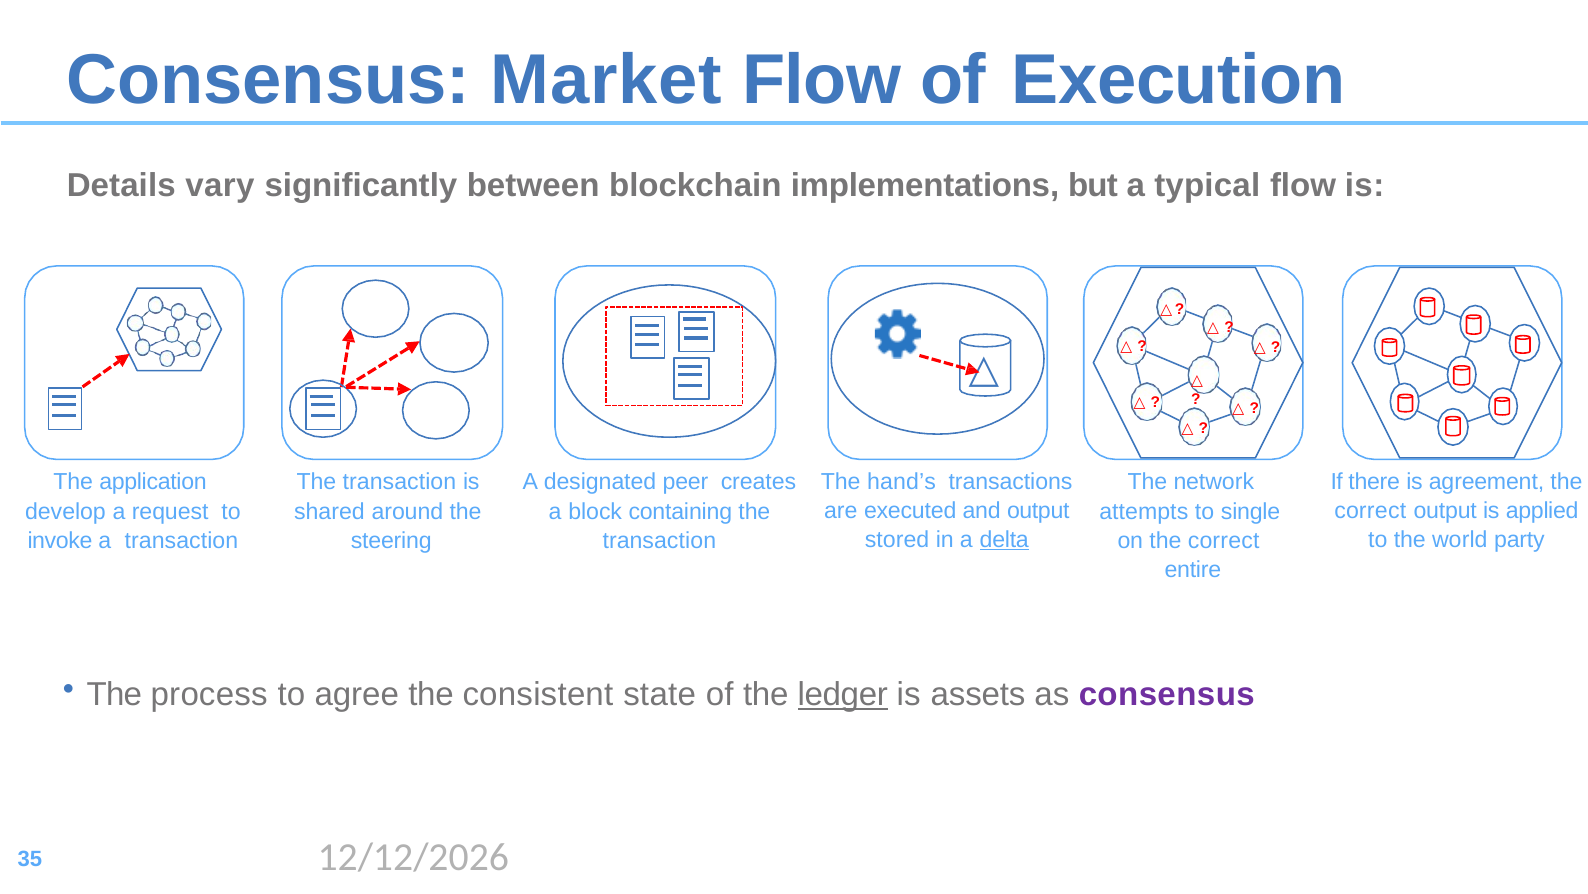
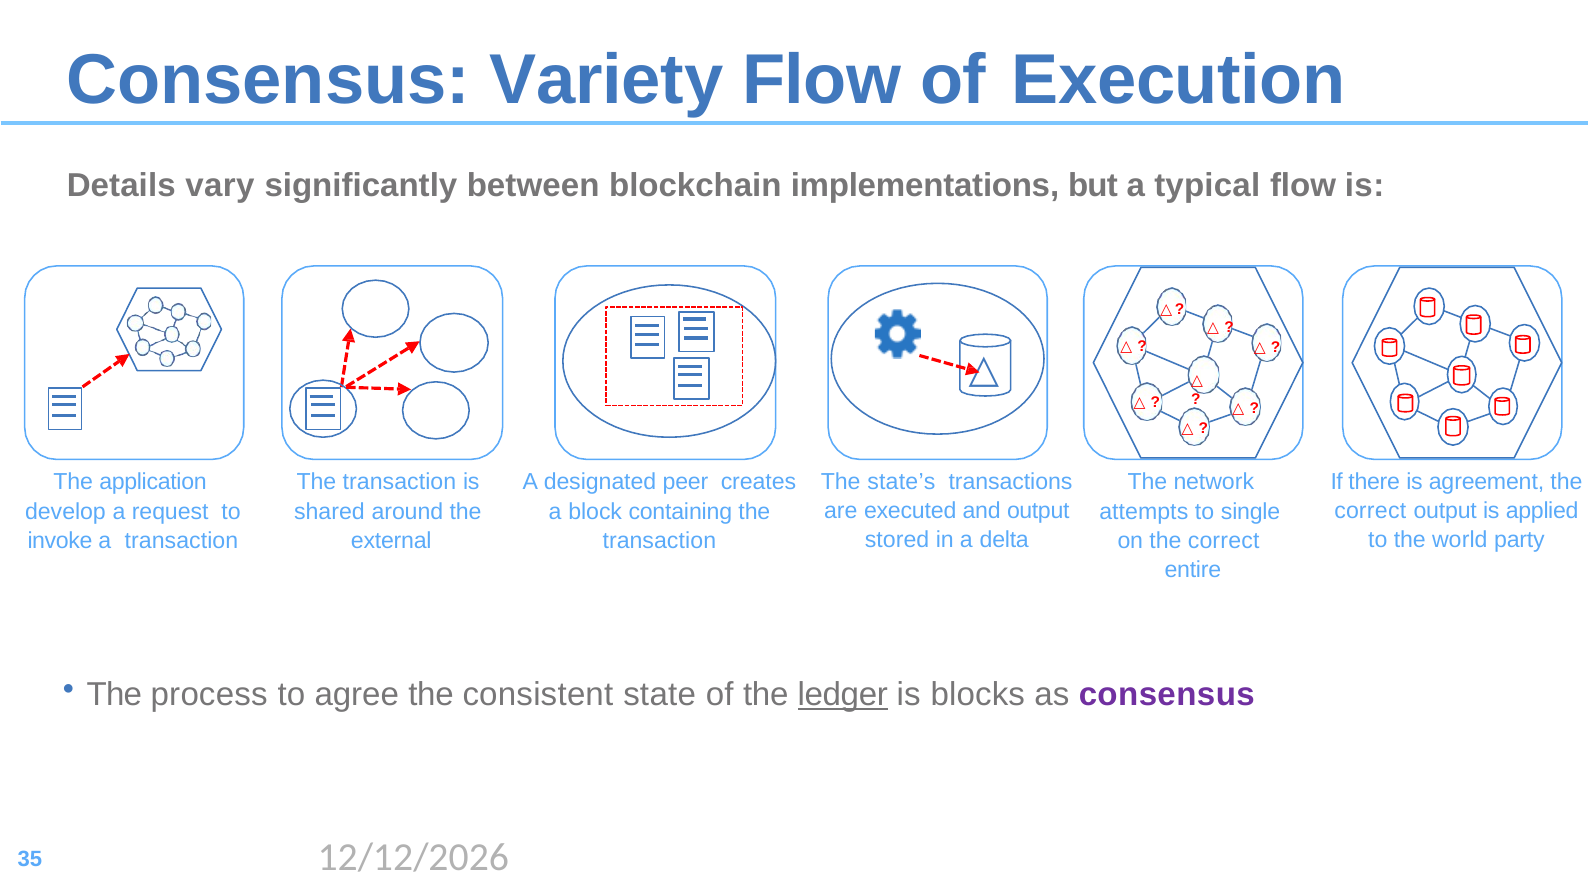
Market: Market -> Variety
hand’s: hand’s -> state’s
delta underline: present -> none
steering: steering -> external
assets: assets -> blocks
